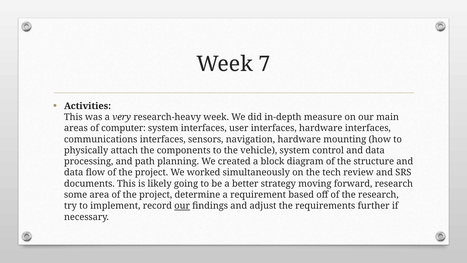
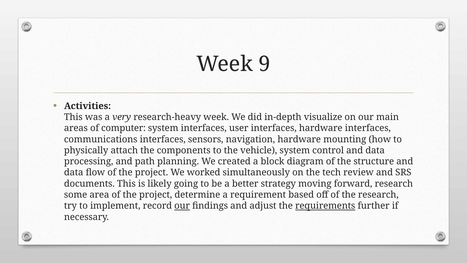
7: 7 -> 9
measure: measure -> visualize
requirements underline: none -> present
